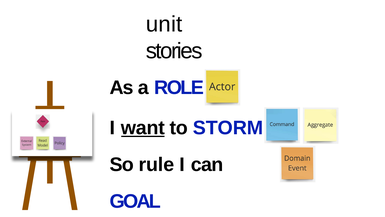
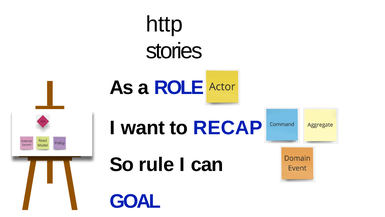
unit: unit -> http
want underline: present -> none
STORM: STORM -> RECAP
